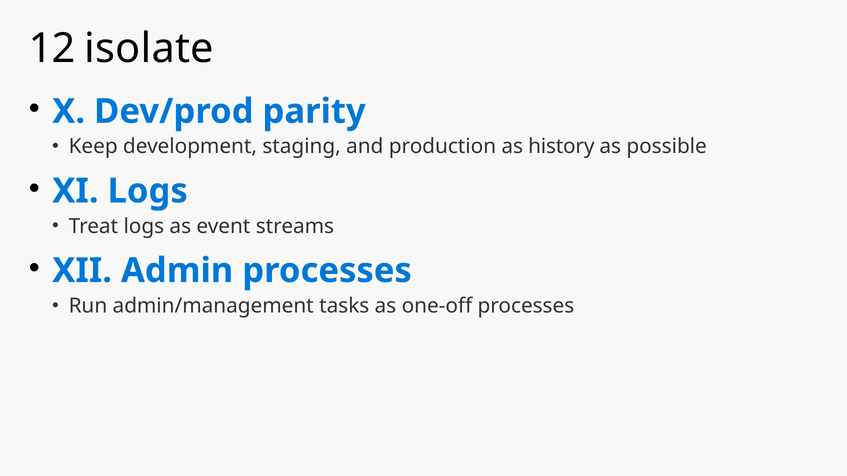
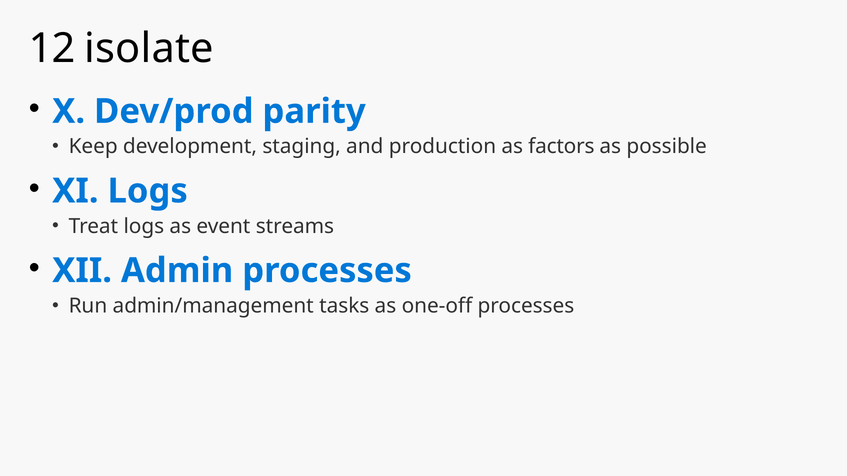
history: history -> factors
